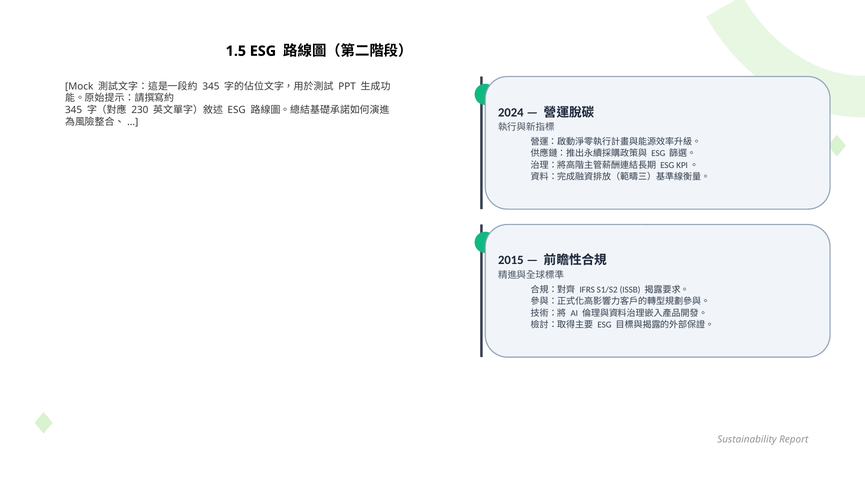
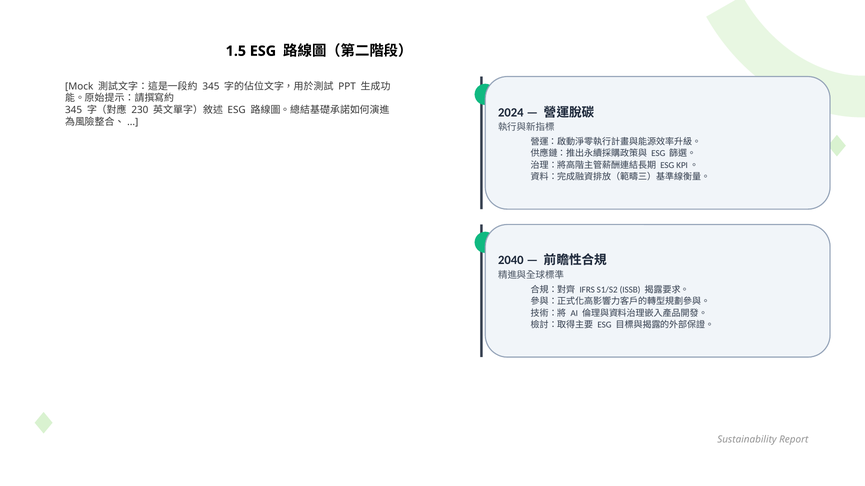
2015: 2015 -> 2040
